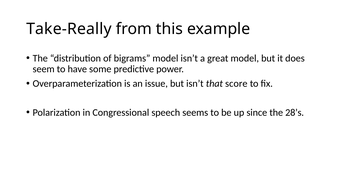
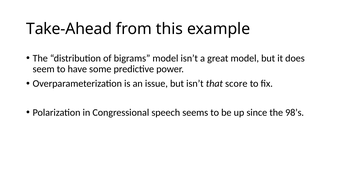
Take-Really: Take-Really -> Take-Ahead
28’s: 28’s -> 98’s
